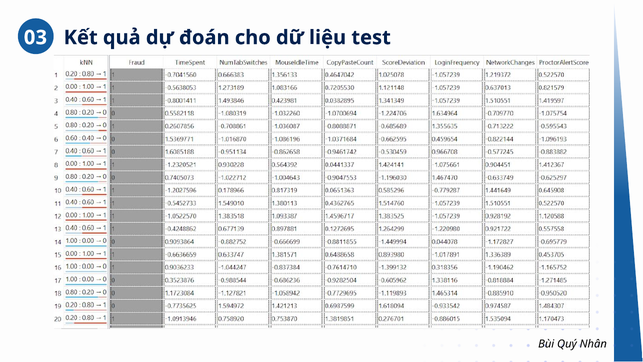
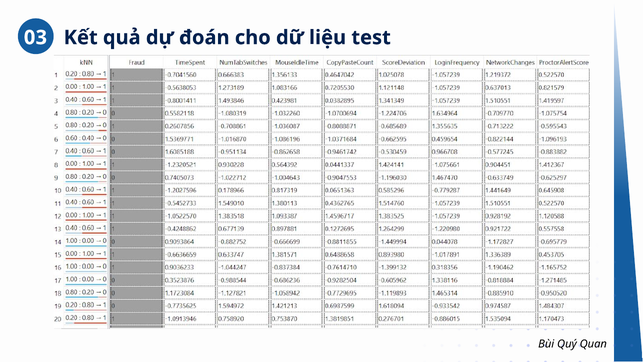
Nhân: Nhân -> Quan
